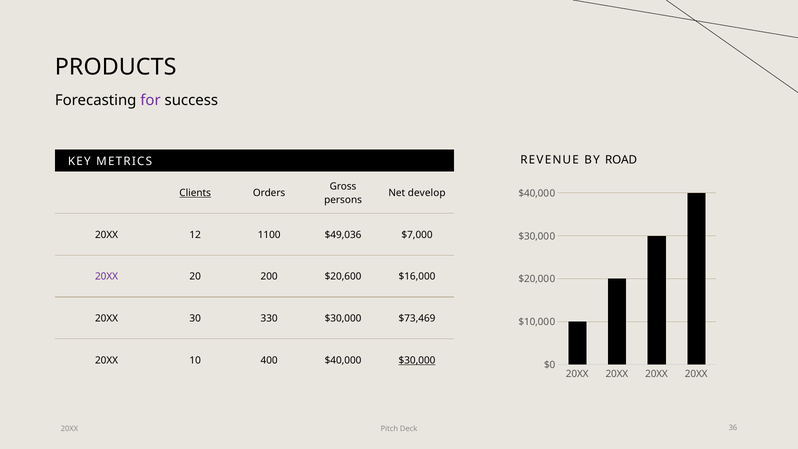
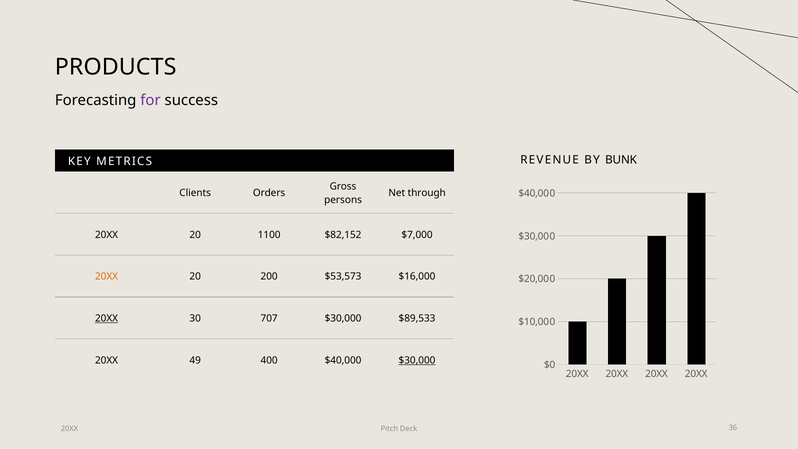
ROAD: ROAD -> BUNK
Clients underline: present -> none
develop: develop -> through
12 at (195, 235): 12 -> 20
$49,036: $49,036 -> $82,152
20XX at (107, 277) colour: purple -> orange
$20,600: $20,600 -> $53,573
20XX at (107, 318) underline: none -> present
330: 330 -> 707
$73,469: $73,469 -> $89,533
10: 10 -> 49
